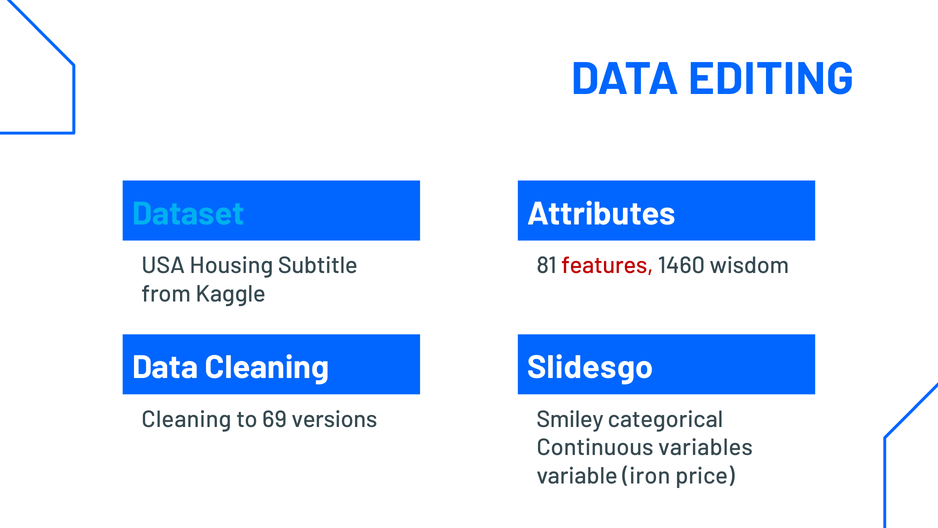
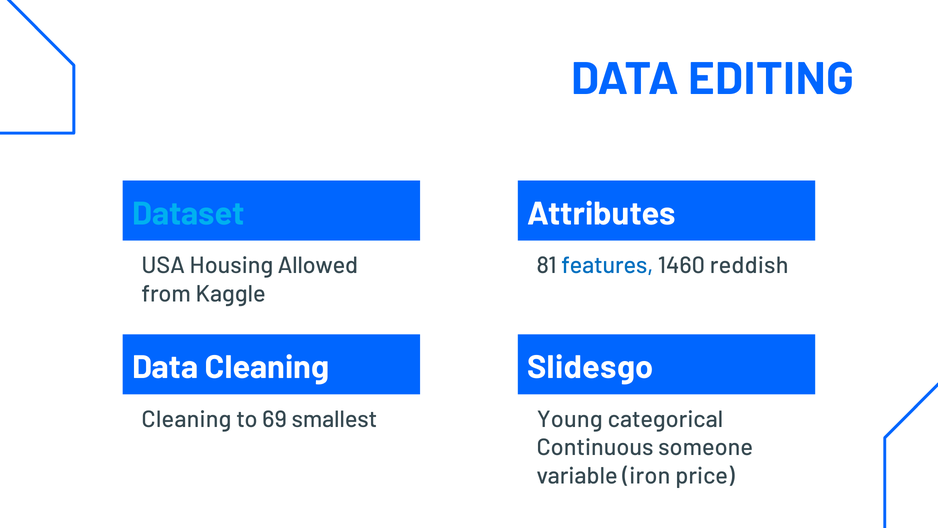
Subtitle: Subtitle -> Allowed
features colour: red -> blue
wisdom: wisdom -> reddish
versions: versions -> smallest
Smiley: Smiley -> Young
variables: variables -> someone
